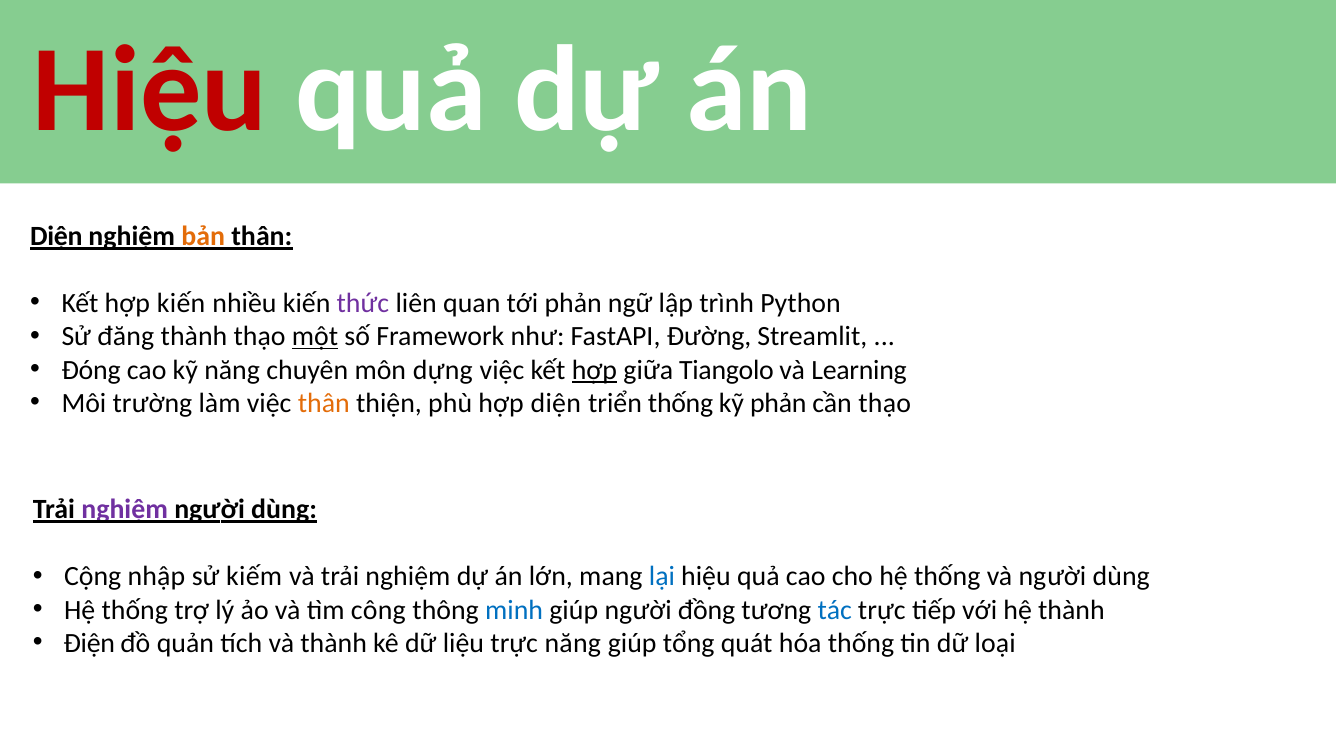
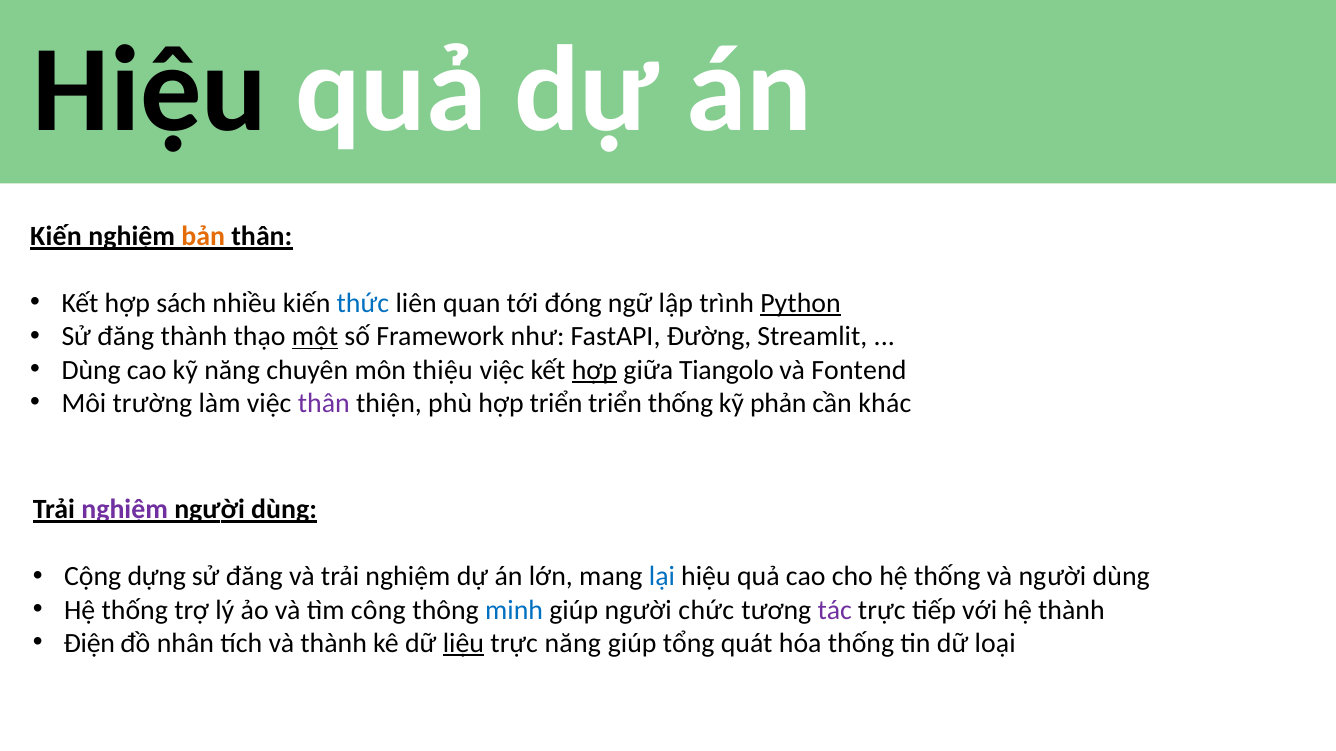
Hiệu at (150, 90) colour: red -> black
Diện at (56, 236): Diện -> Kiến
hợp kiến: kiến -> sách
thức colour: purple -> blue
tới phản: phản -> đóng
Python underline: none -> present
Đóng at (91, 370): Đóng -> Dùng
dựng: dựng -> thiệu
Learning: Learning -> Fontend
thân at (324, 404) colour: orange -> purple
hợp diện: diện -> triển
cần thạo: thạo -> khác
nhập: nhập -> dựng
kiếm at (254, 577): kiếm -> đăng
đồng: đồng -> chức
tác colour: blue -> purple
quản: quản -> nhân
liệu underline: none -> present
